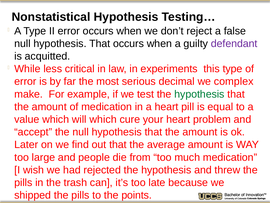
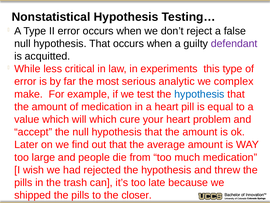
decimal: decimal -> analytic
hypothesis at (199, 94) colour: green -> blue
points: points -> closer
